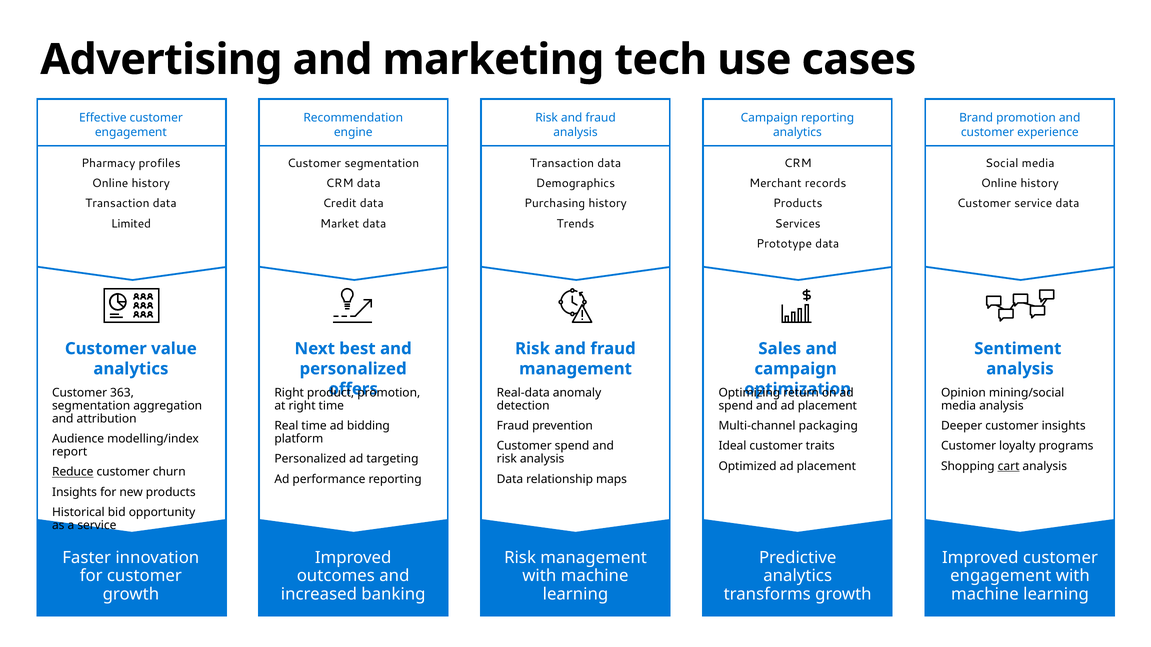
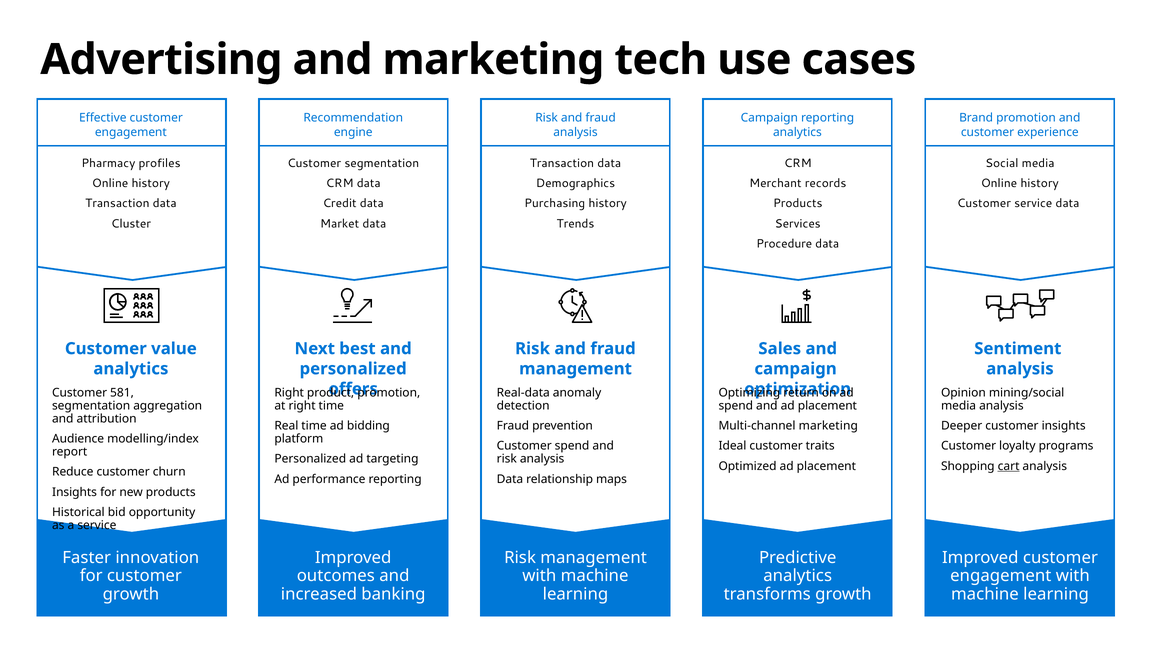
Limited: Limited -> Cluster
Prototype: Prototype -> Procedure
363: 363 -> 581
Multi-channel packaging: packaging -> marketing
Reduce underline: present -> none
